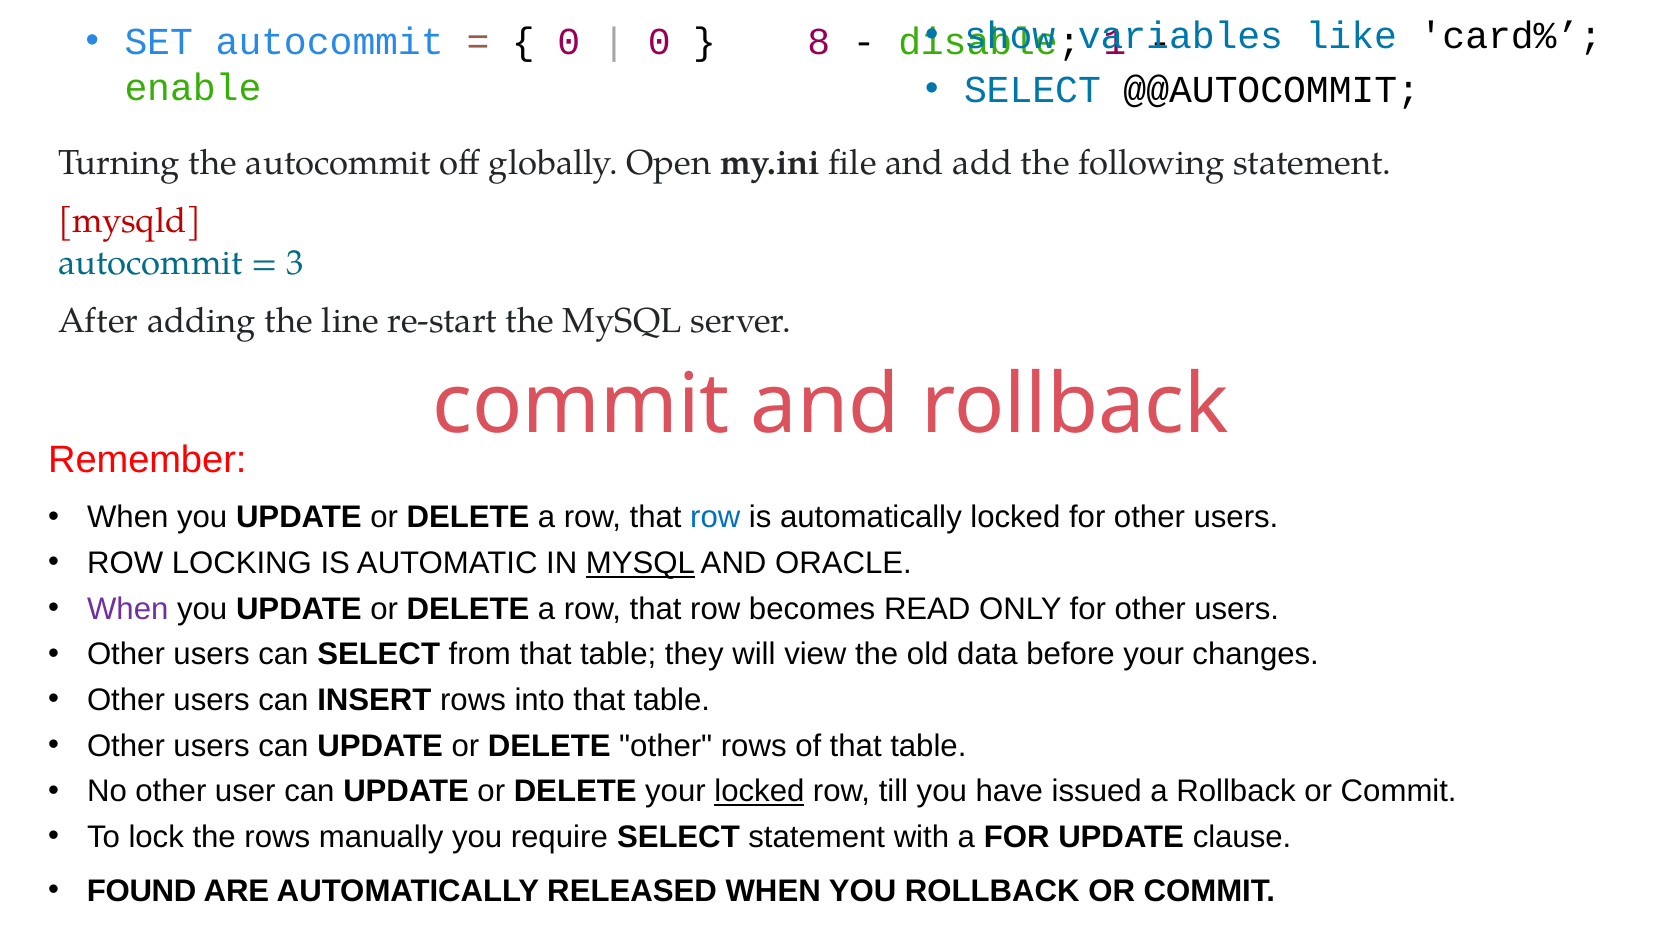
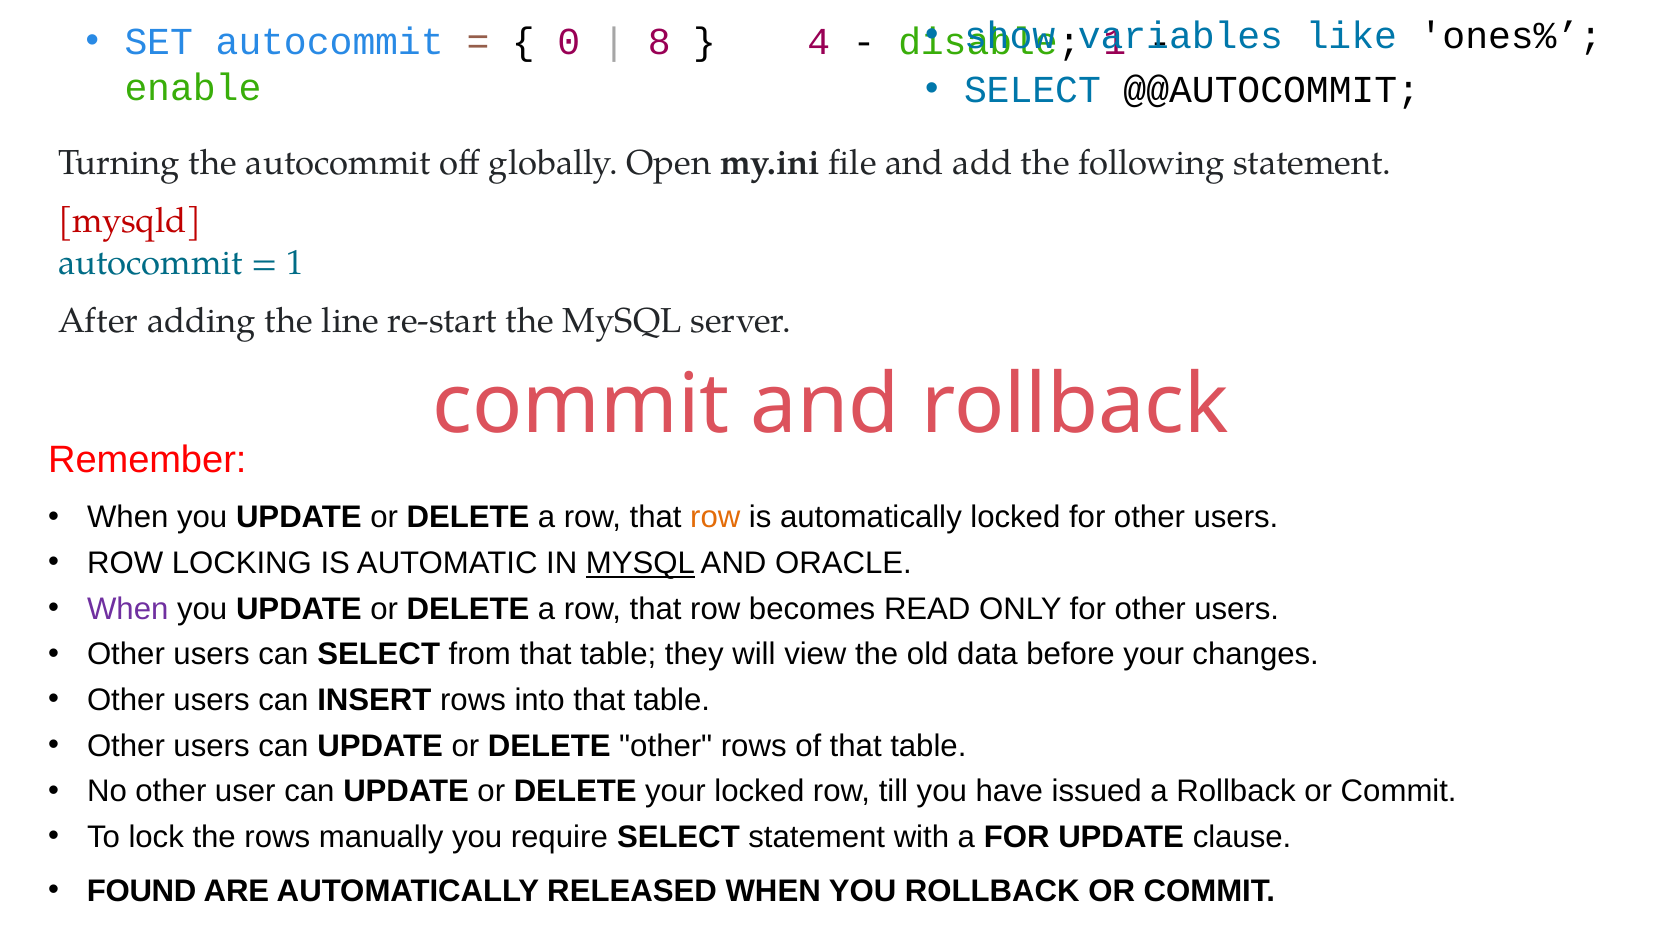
card%: card% -> ones%
0 at (659, 42): 0 -> 8
8: 8 -> 4
3 at (295, 263): 3 -> 1
row at (715, 517) colour: blue -> orange
locked at (759, 792) underline: present -> none
